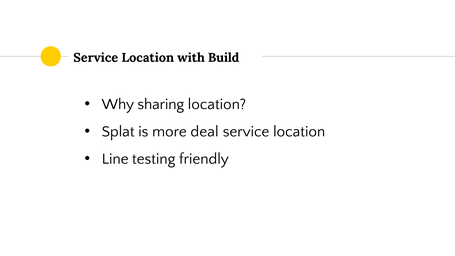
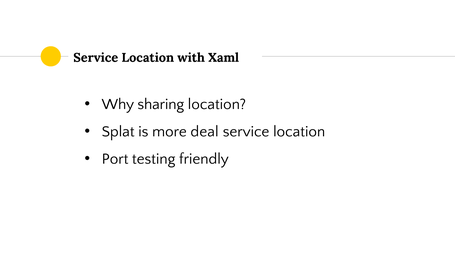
Build: Build -> Xaml
Line: Line -> Port
